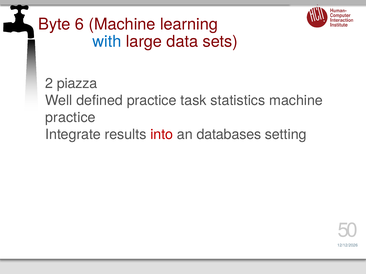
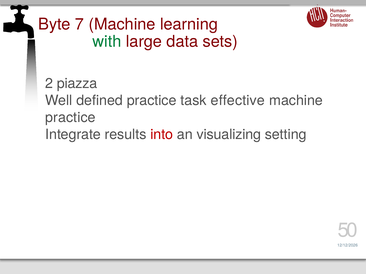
6: 6 -> 7
with colour: blue -> green
statistics: statistics -> effective
databases: databases -> visualizing
